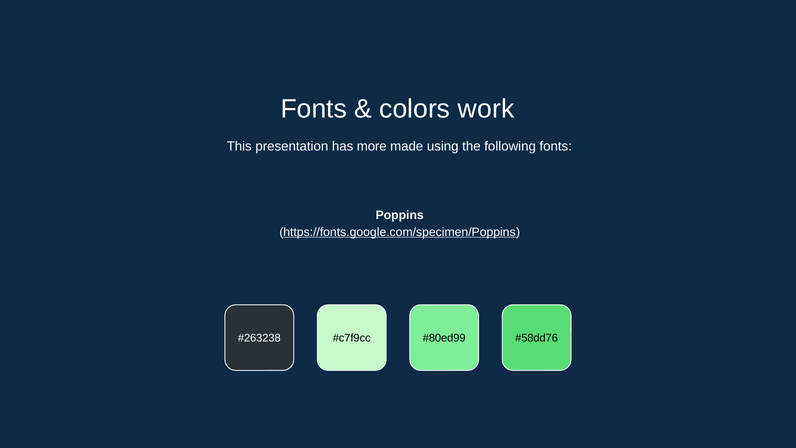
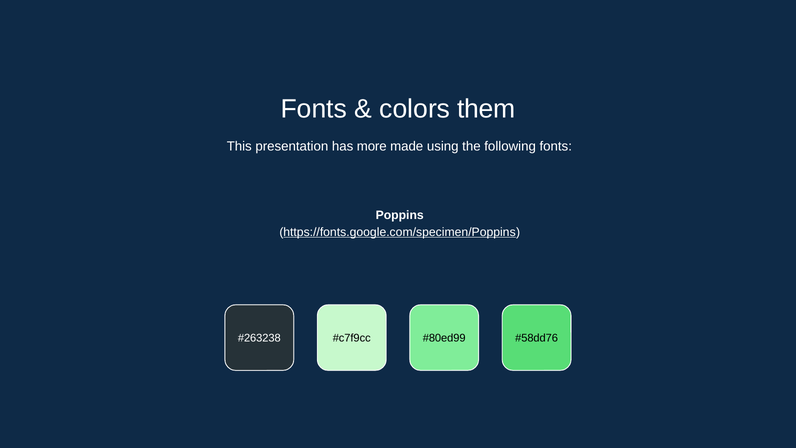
work: work -> them
